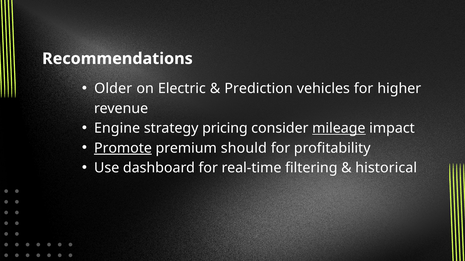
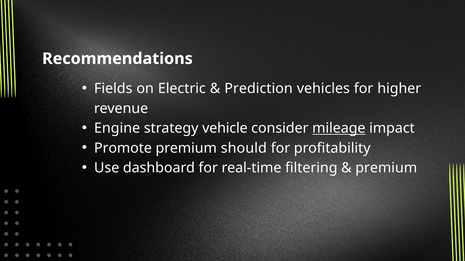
Older: Older -> Fields
pricing: pricing -> vehicle
Promote underline: present -> none
historical at (386, 168): historical -> premium
